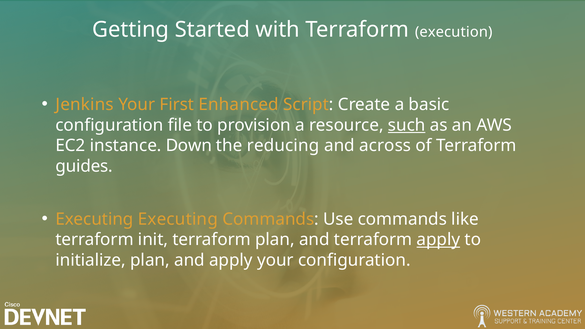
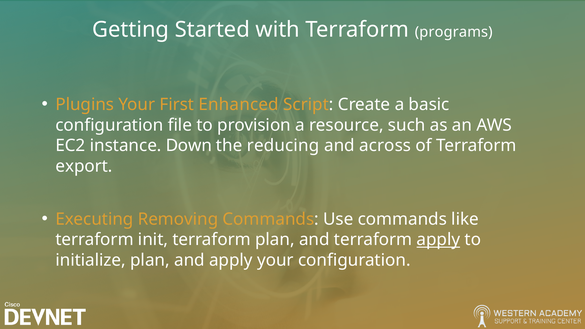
execution: execution -> programs
Jenkins: Jenkins -> Plugins
such underline: present -> none
guides: guides -> export
Executing Executing: Executing -> Removing
